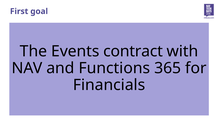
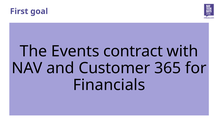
Functions: Functions -> Customer
